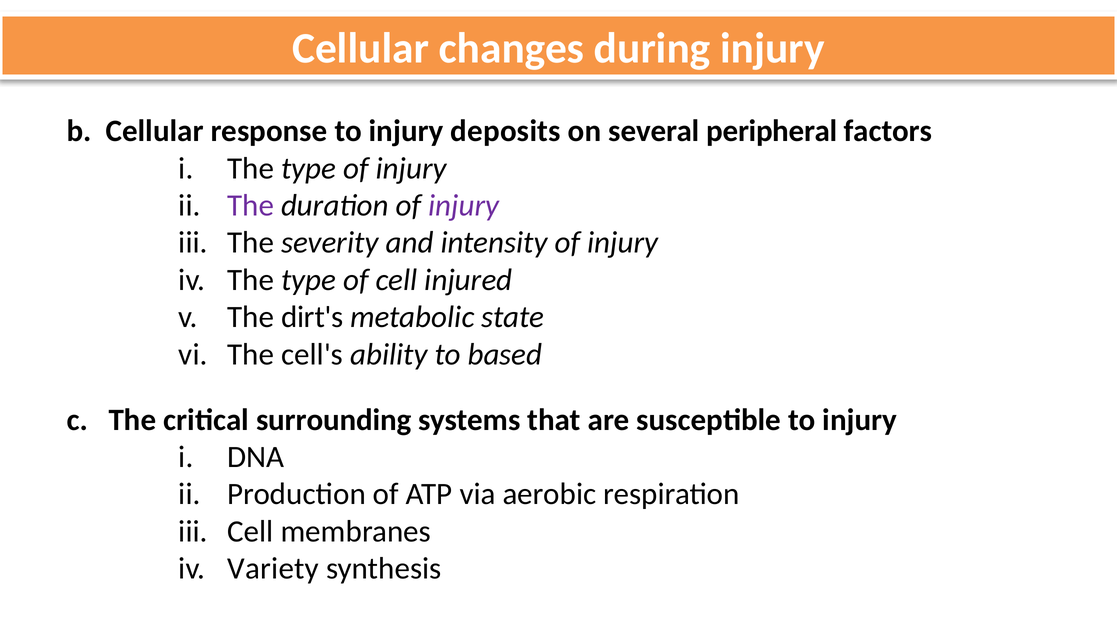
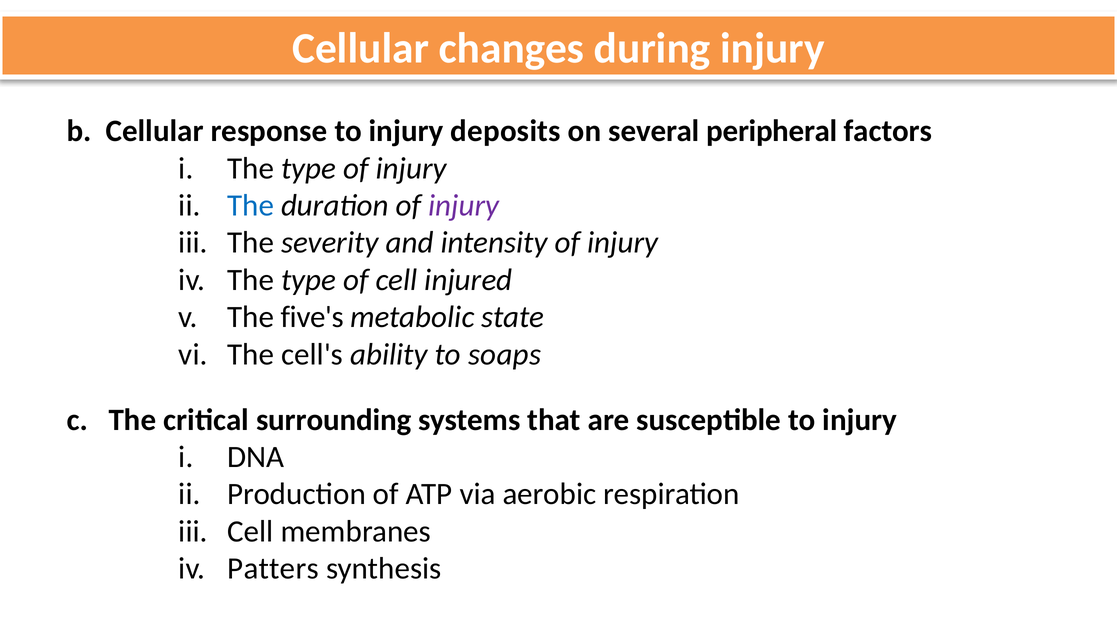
The at (251, 206) colour: purple -> blue
dirt's: dirt's -> five's
based: based -> soaps
Variety: Variety -> Patters
